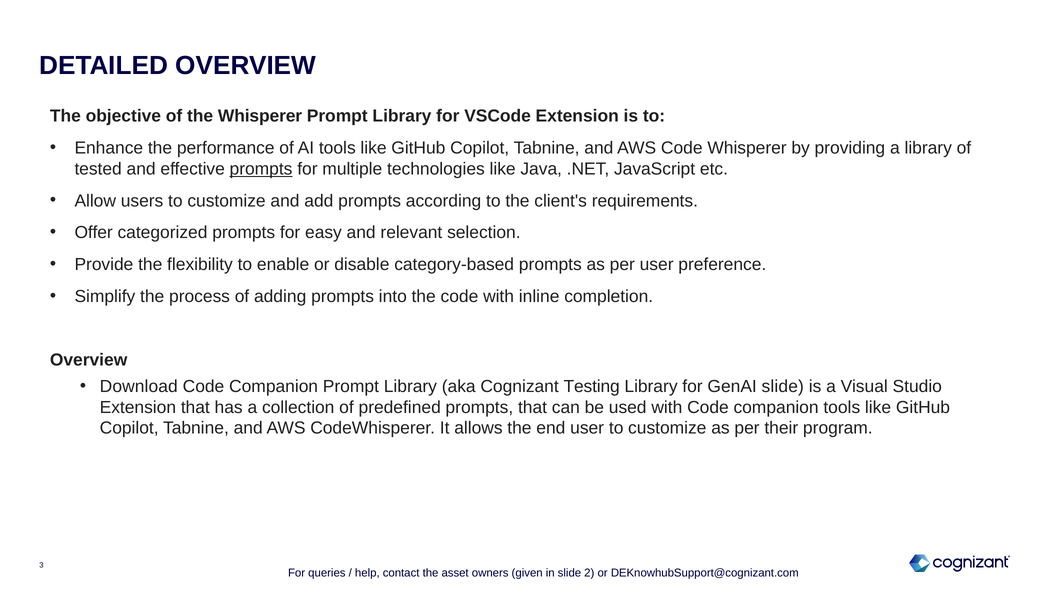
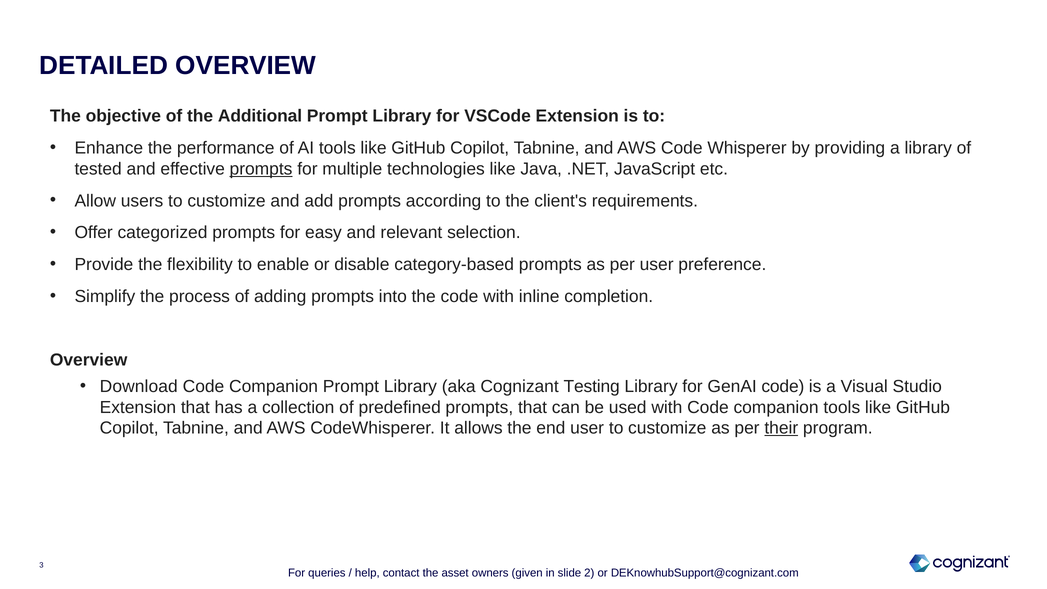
the Whisperer: Whisperer -> Additional
GenAI slide: slide -> code
their underline: none -> present
